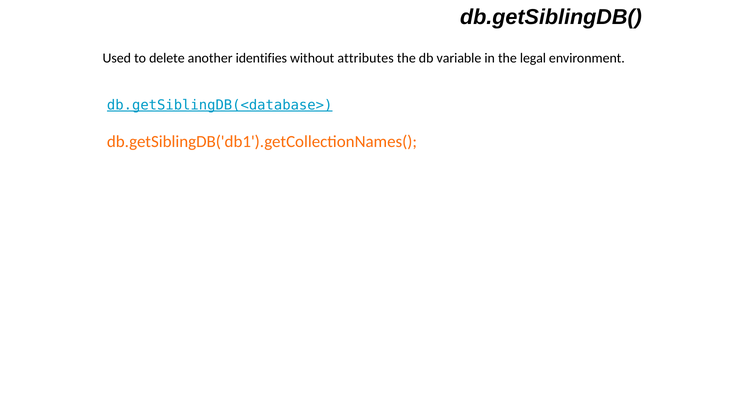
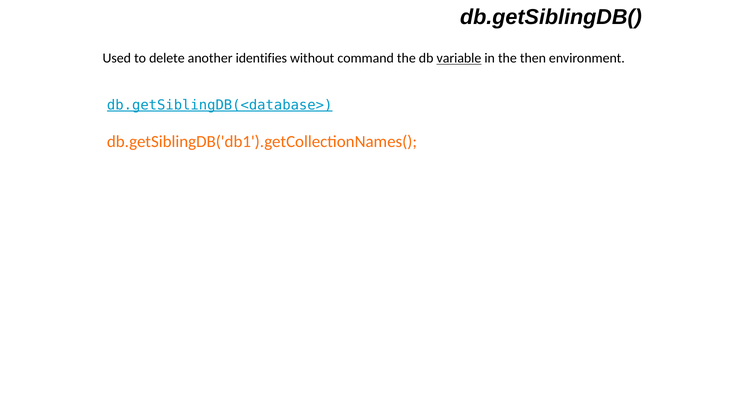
attributes: attributes -> command
variable underline: none -> present
legal: legal -> then
